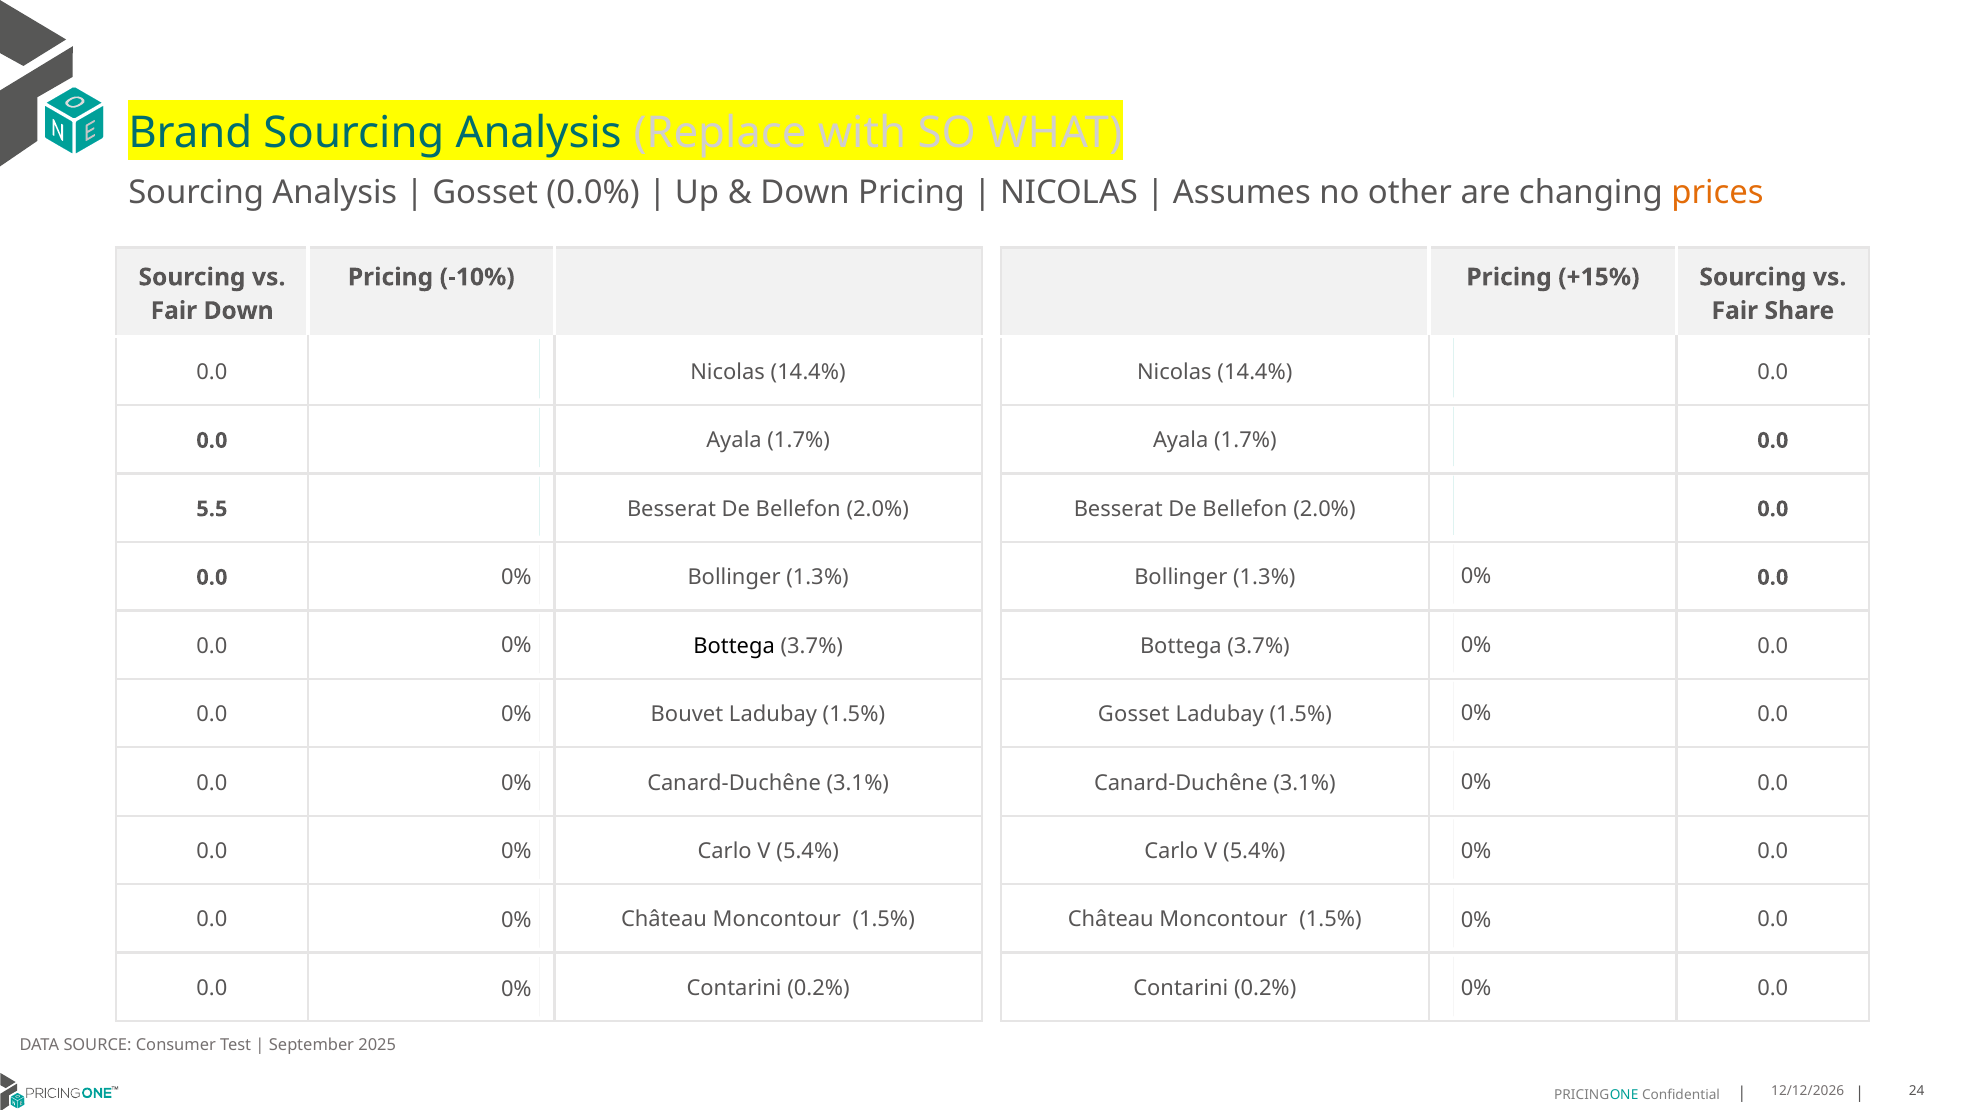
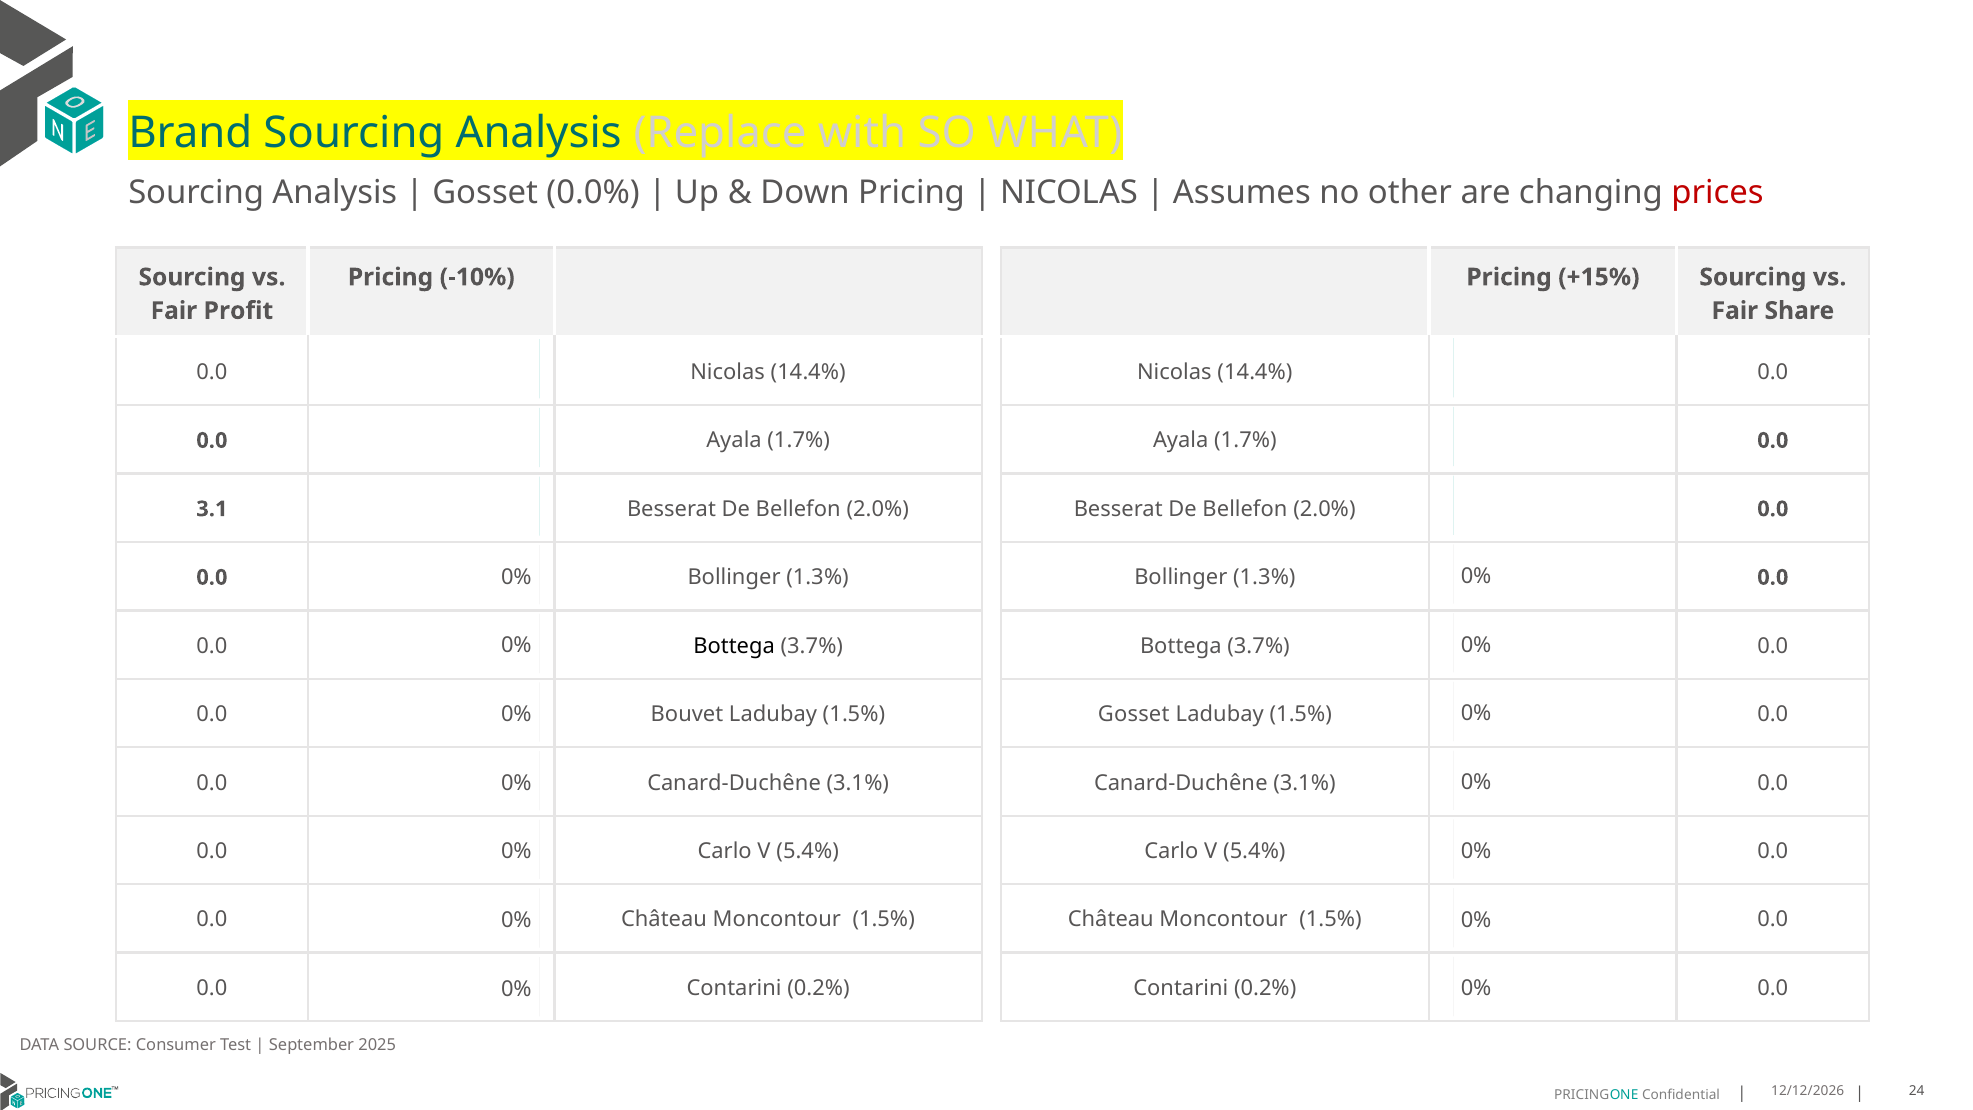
prices colour: orange -> red
Fair Down: Down -> Profit
5.5: 5.5 -> 3.1
